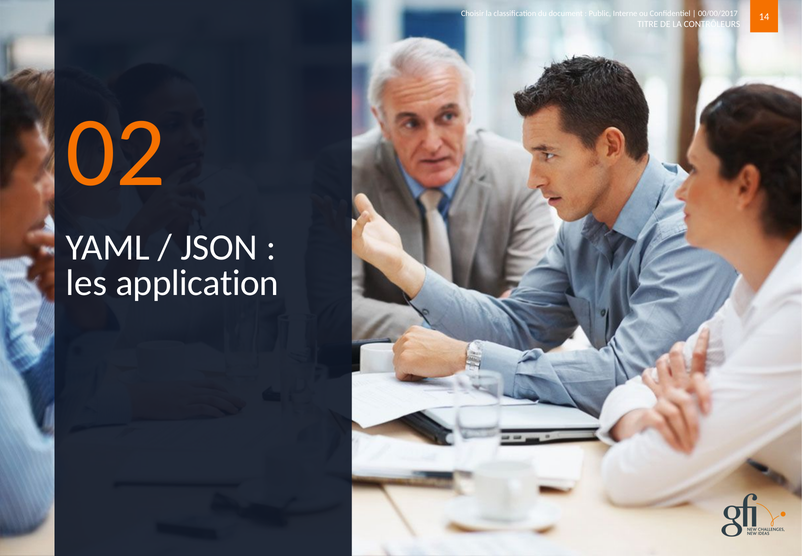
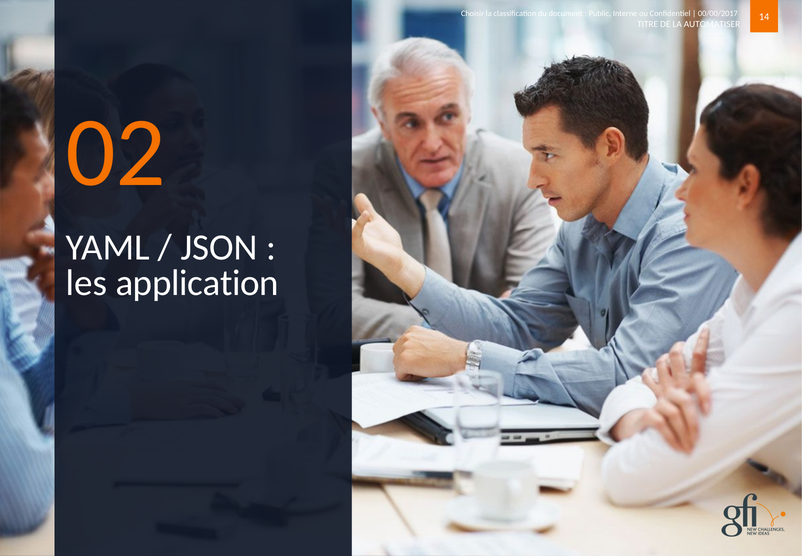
CONTRÔLEURS: CONTRÔLEURS -> AUTOMATISER
